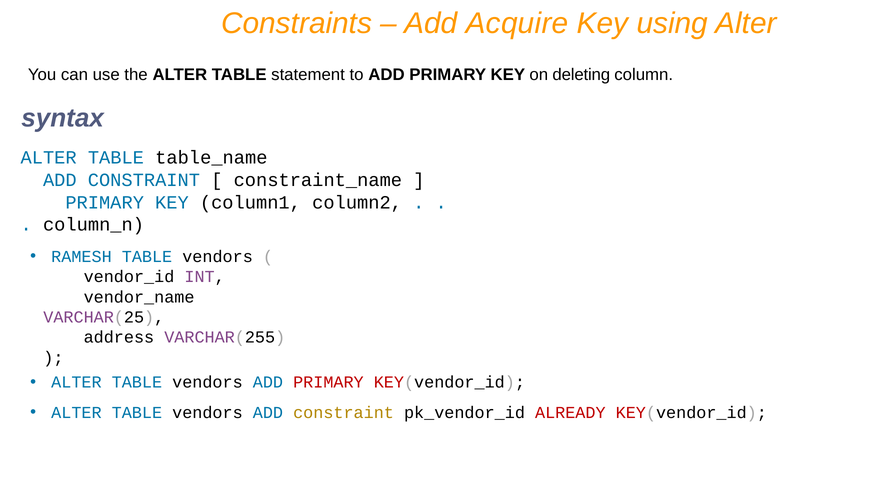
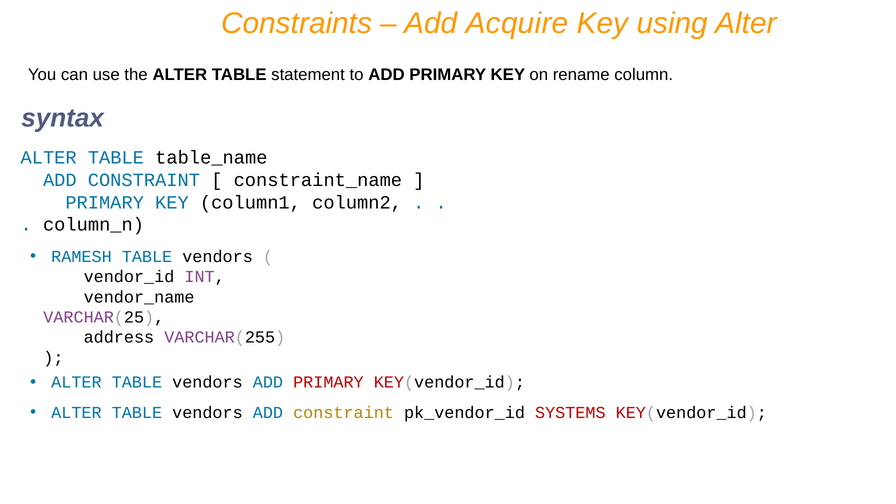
deleting: deleting -> rename
ALREADY: ALREADY -> SYSTEMS
